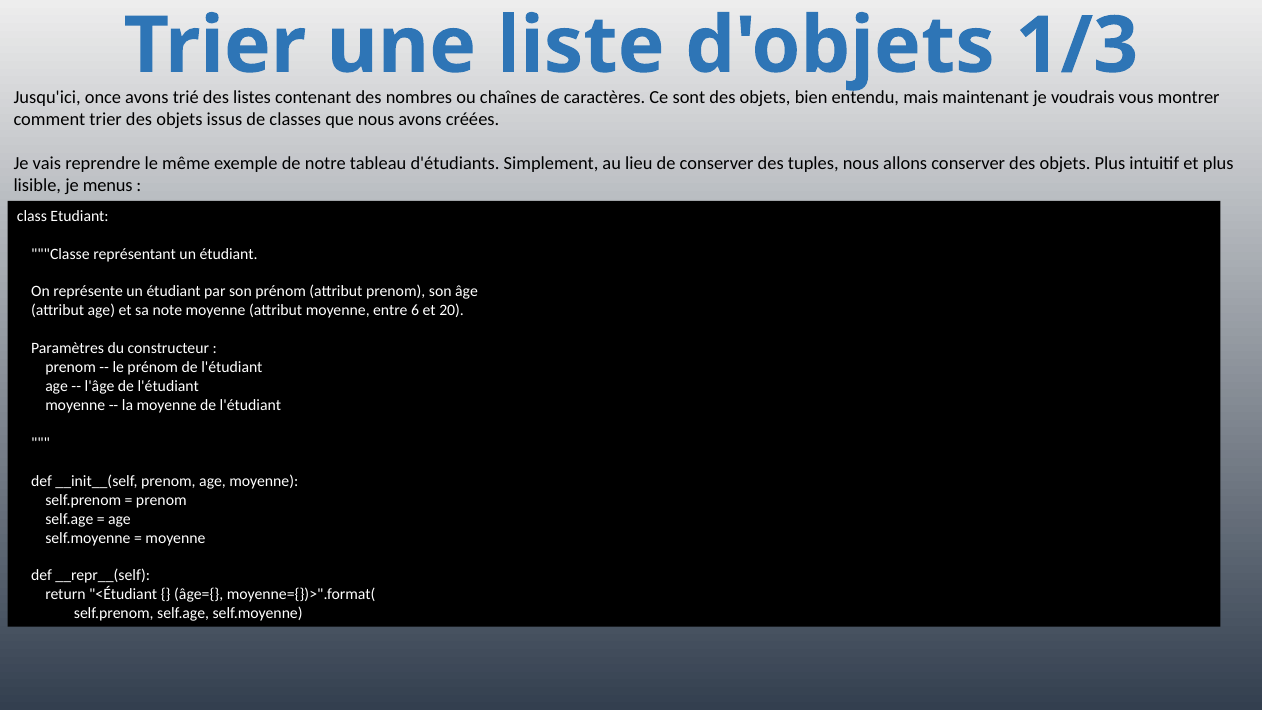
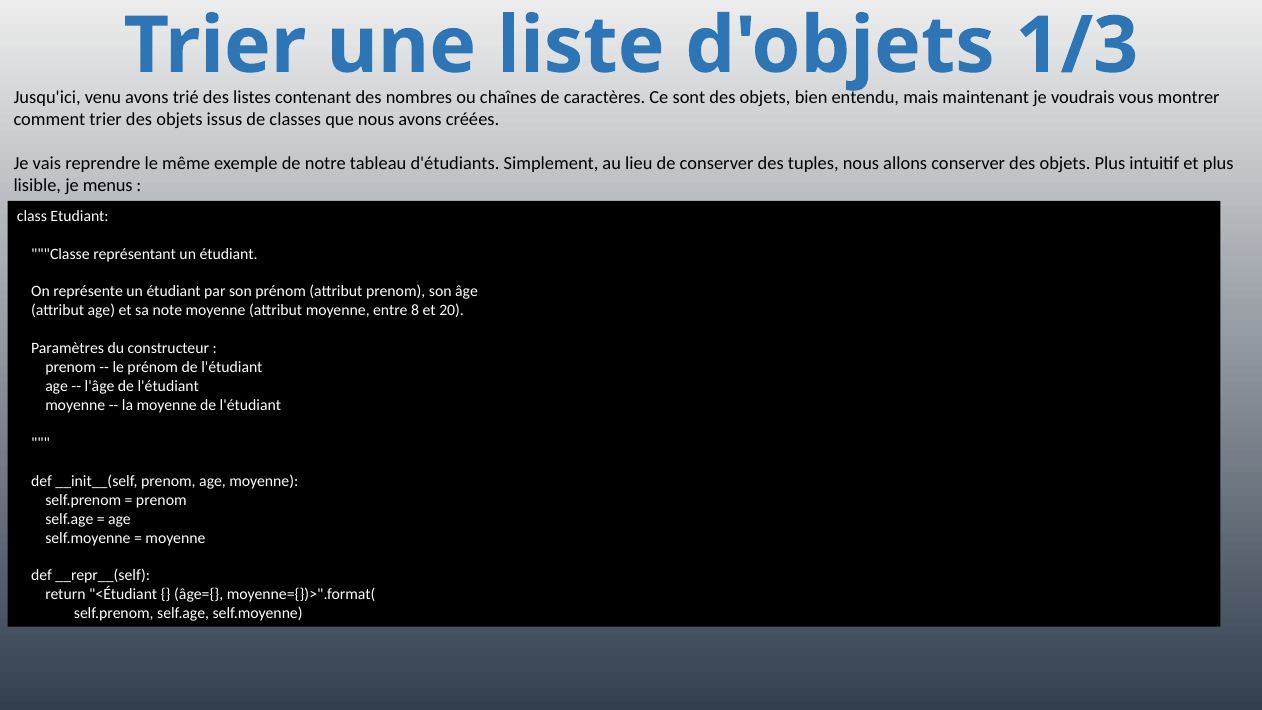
once: once -> venu
6: 6 -> 8
